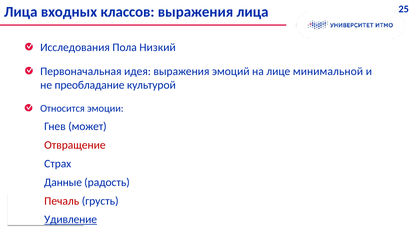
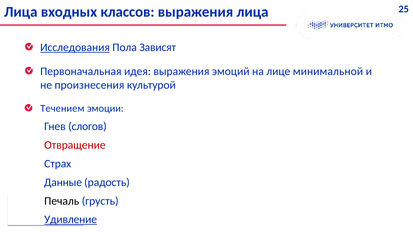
Исследования underline: none -> present
Низкий: Низкий -> Зависят
преобладание: преобладание -> произнесения
Относится: Относится -> Течением
может: может -> слогов
Печаль colour: red -> black
